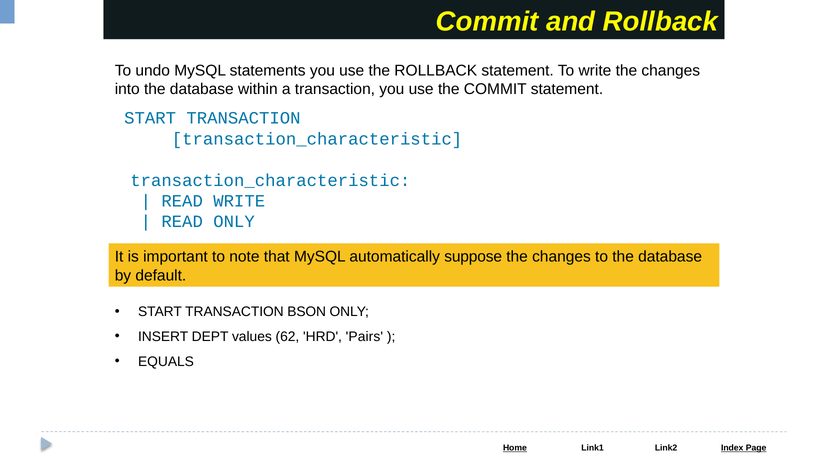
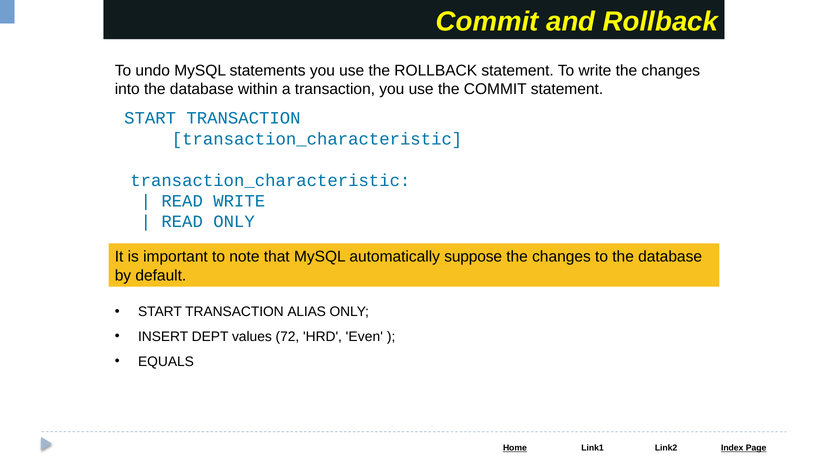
BSON: BSON -> ALIAS
62: 62 -> 72
Pairs: Pairs -> Even
